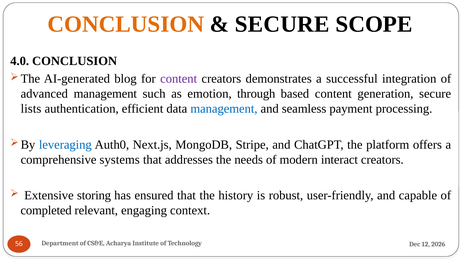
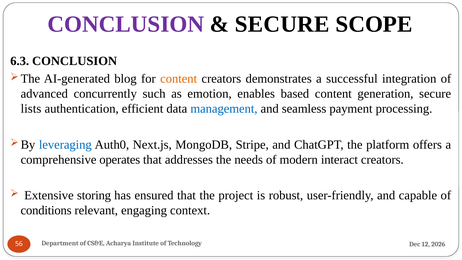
CONCLUSION at (126, 24) colour: orange -> purple
4.0: 4.0 -> 6.3
content at (179, 79) colour: purple -> orange
advanced management: management -> concurrently
through: through -> enables
systems: systems -> operates
history: history -> project
completed: completed -> conditions
